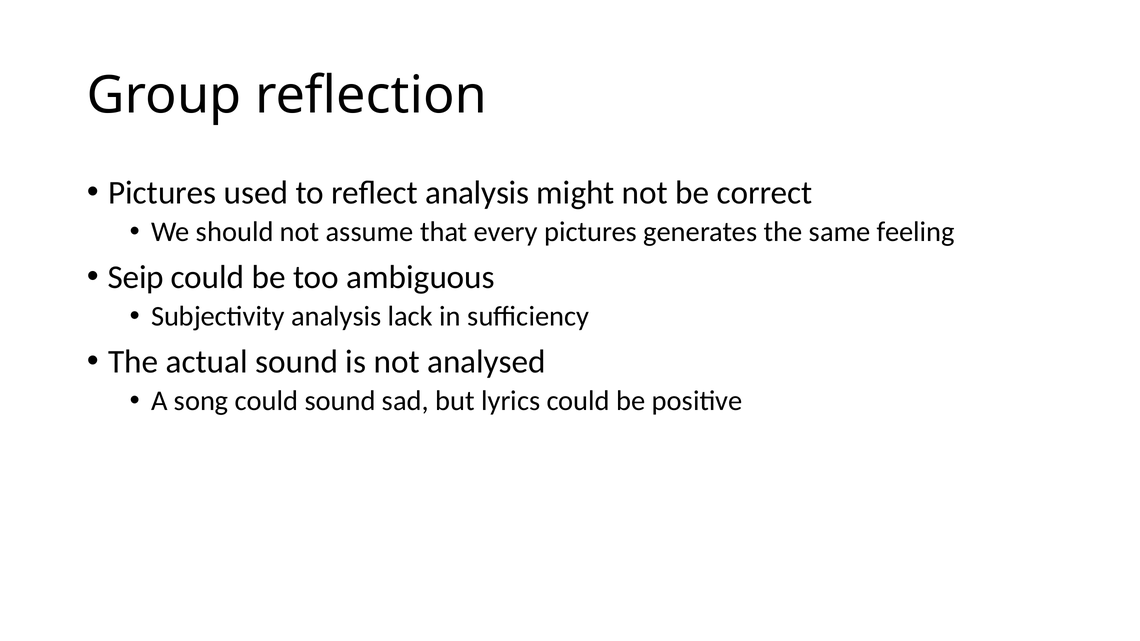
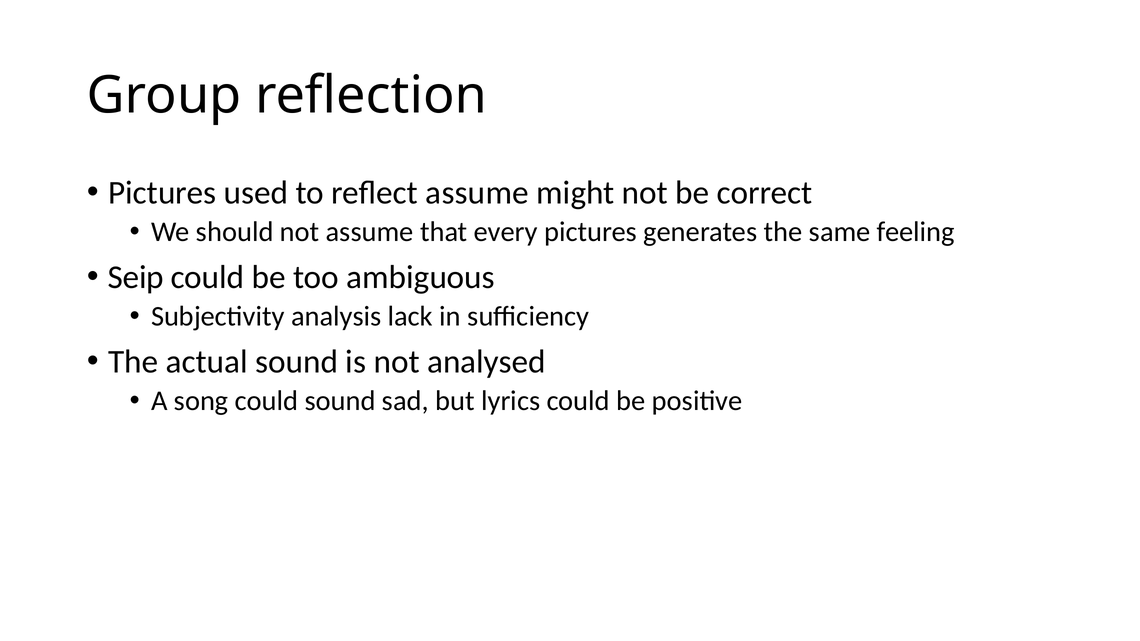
reflect analysis: analysis -> assume
